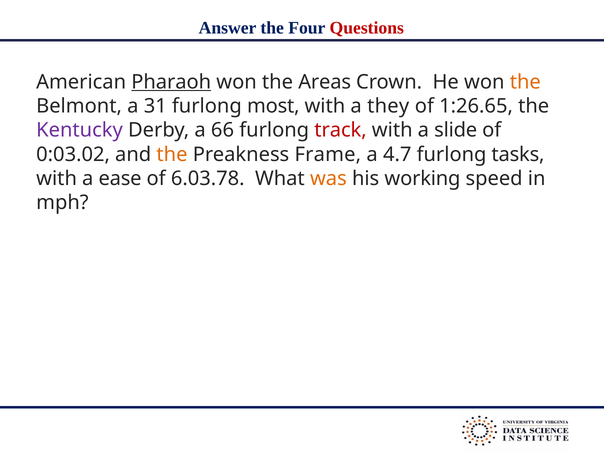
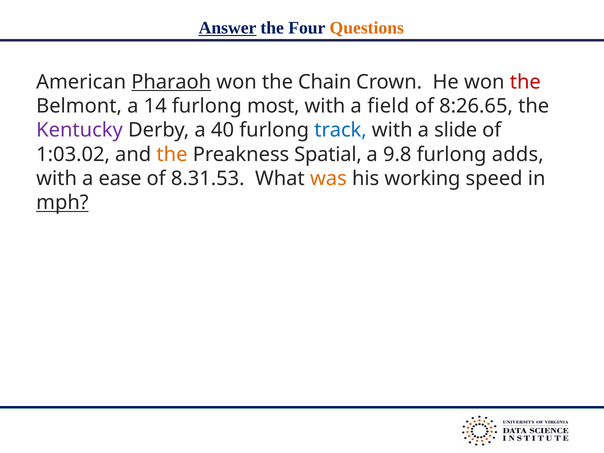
Answer underline: none -> present
Questions colour: red -> orange
Areas: Areas -> Chain
the at (525, 82) colour: orange -> red
31: 31 -> 14
they: they -> field
1:26.65: 1:26.65 -> 8:26.65
66: 66 -> 40
track colour: red -> blue
0:03.02: 0:03.02 -> 1:03.02
Frame: Frame -> Spatial
4.7: 4.7 -> 9.8
tasks: tasks -> adds
6.03.78: 6.03.78 -> 8.31.53
mph underline: none -> present
